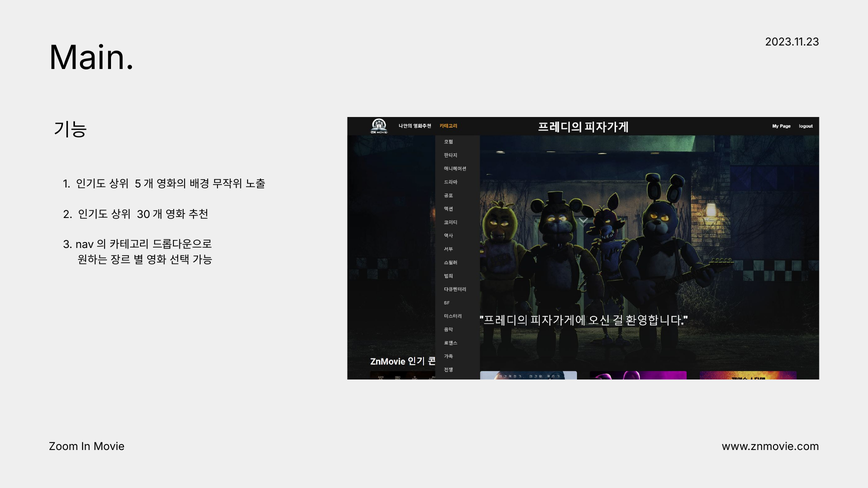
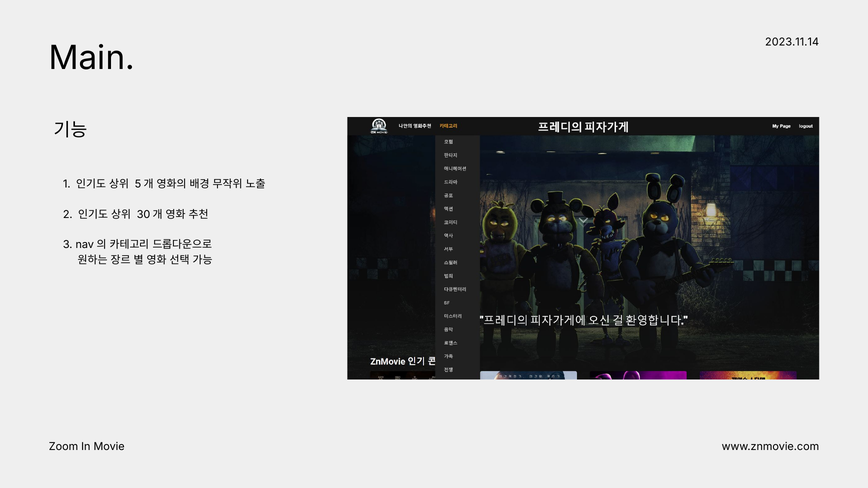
2023.11.23: 2023.11.23 -> 2023.11.14
